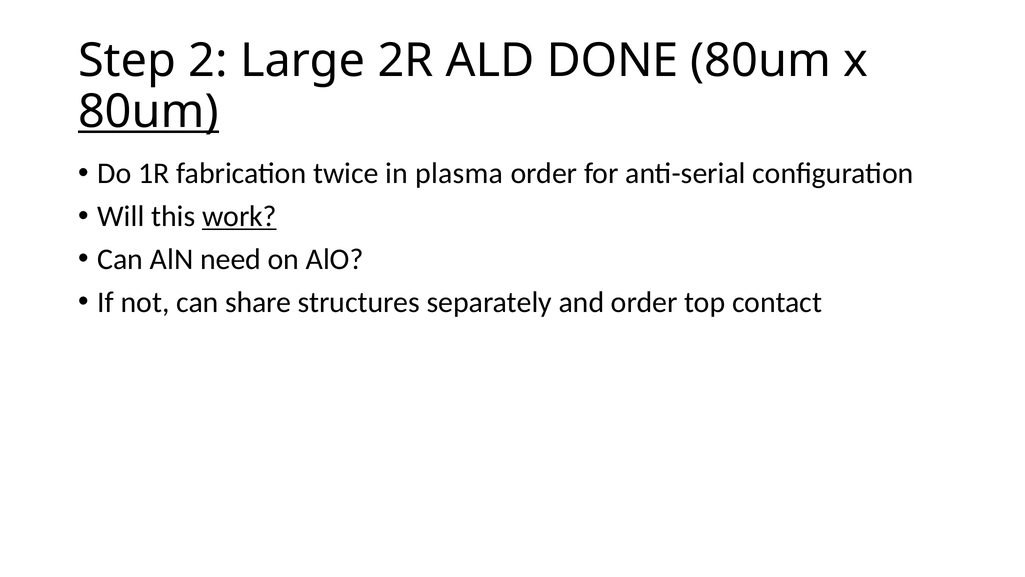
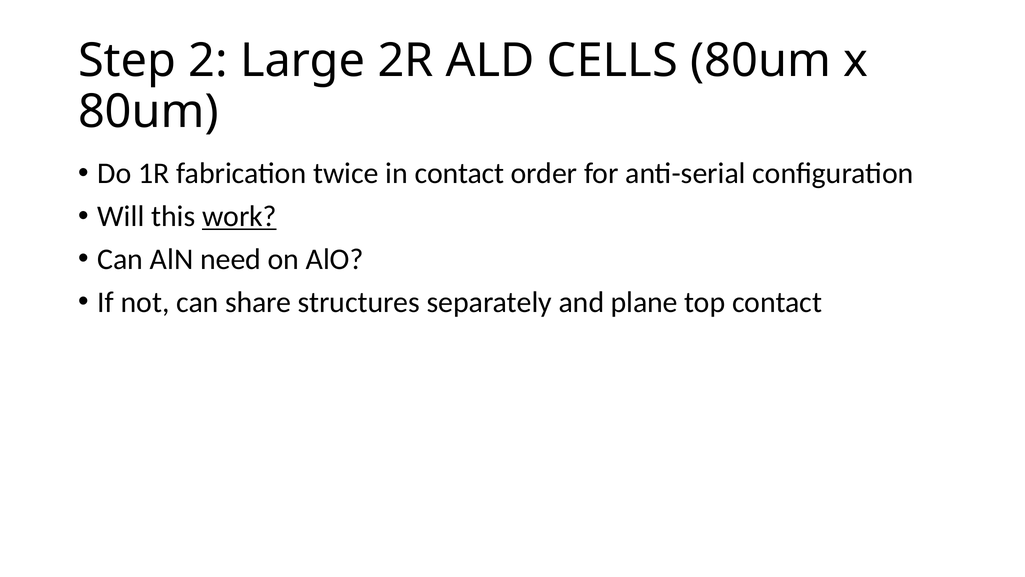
DONE: DONE -> CELLS
80um at (148, 111) underline: present -> none
in plasma: plasma -> contact
and order: order -> plane
